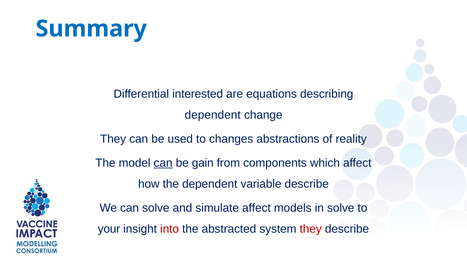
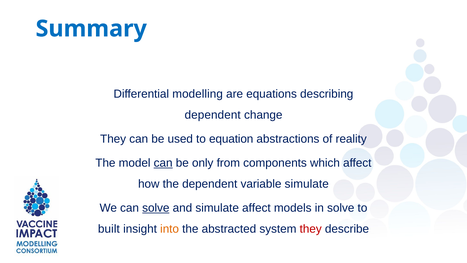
interested: interested -> modelling
changes: changes -> equation
gain: gain -> only
variable describe: describe -> simulate
solve at (156, 208) underline: none -> present
your: your -> built
into colour: red -> orange
